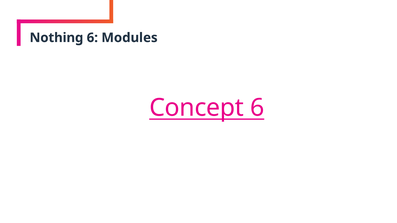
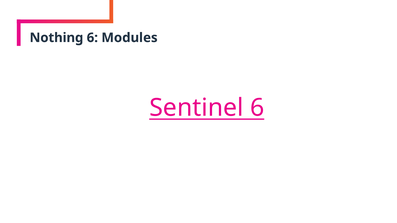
Concept: Concept -> Sentinel
